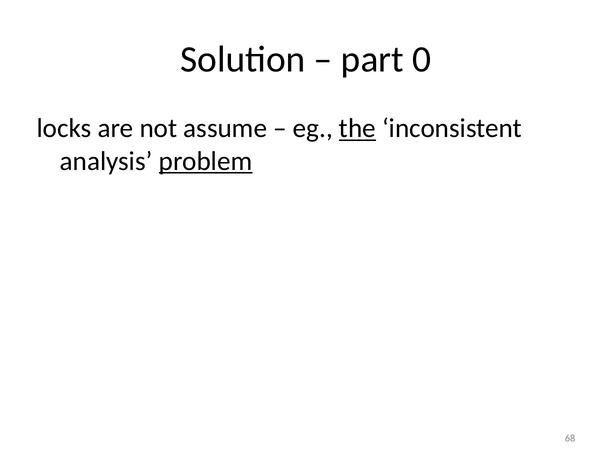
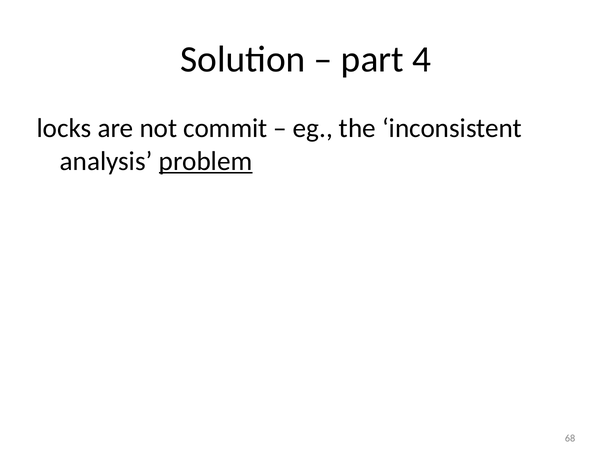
0: 0 -> 4
assume: assume -> commit
the underline: present -> none
